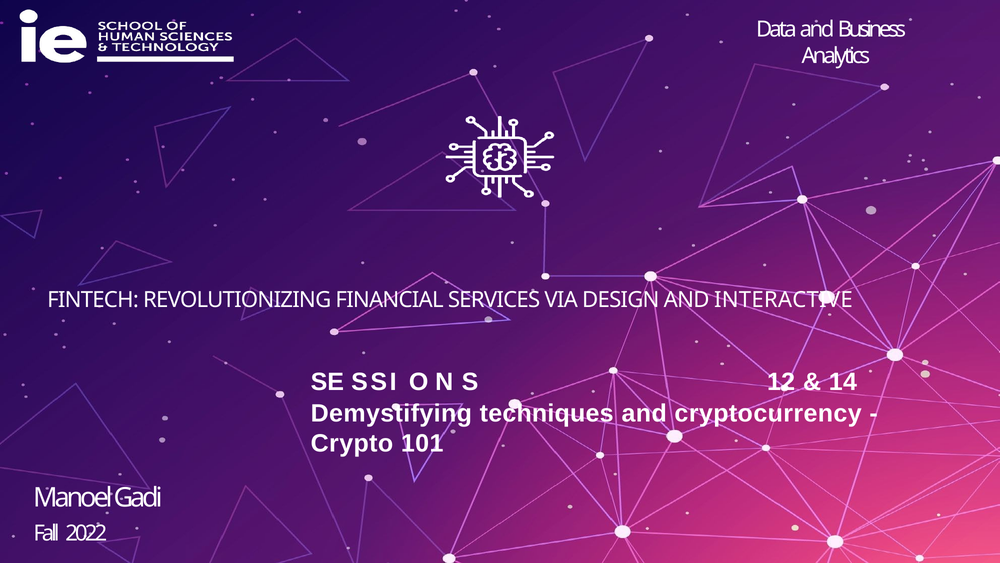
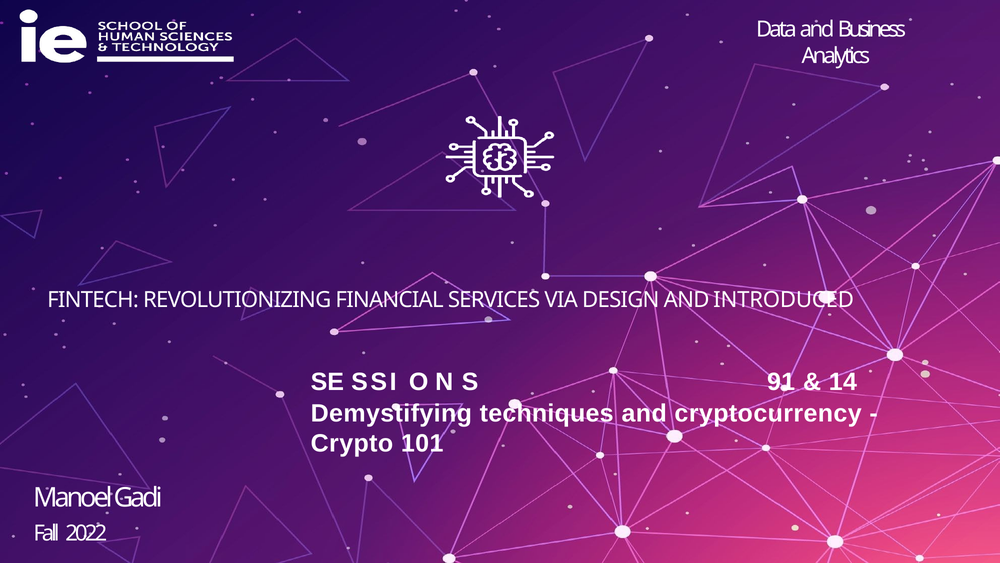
INTERACTIVE: INTERACTIVE -> INTRODUCED
12: 12 -> 91
